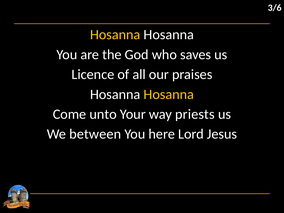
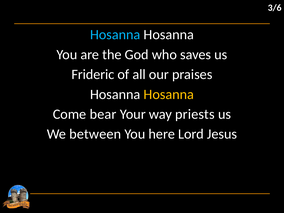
Hosanna at (115, 35) colour: yellow -> light blue
Licence: Licence -> Frideric
unto: unto -> bear
